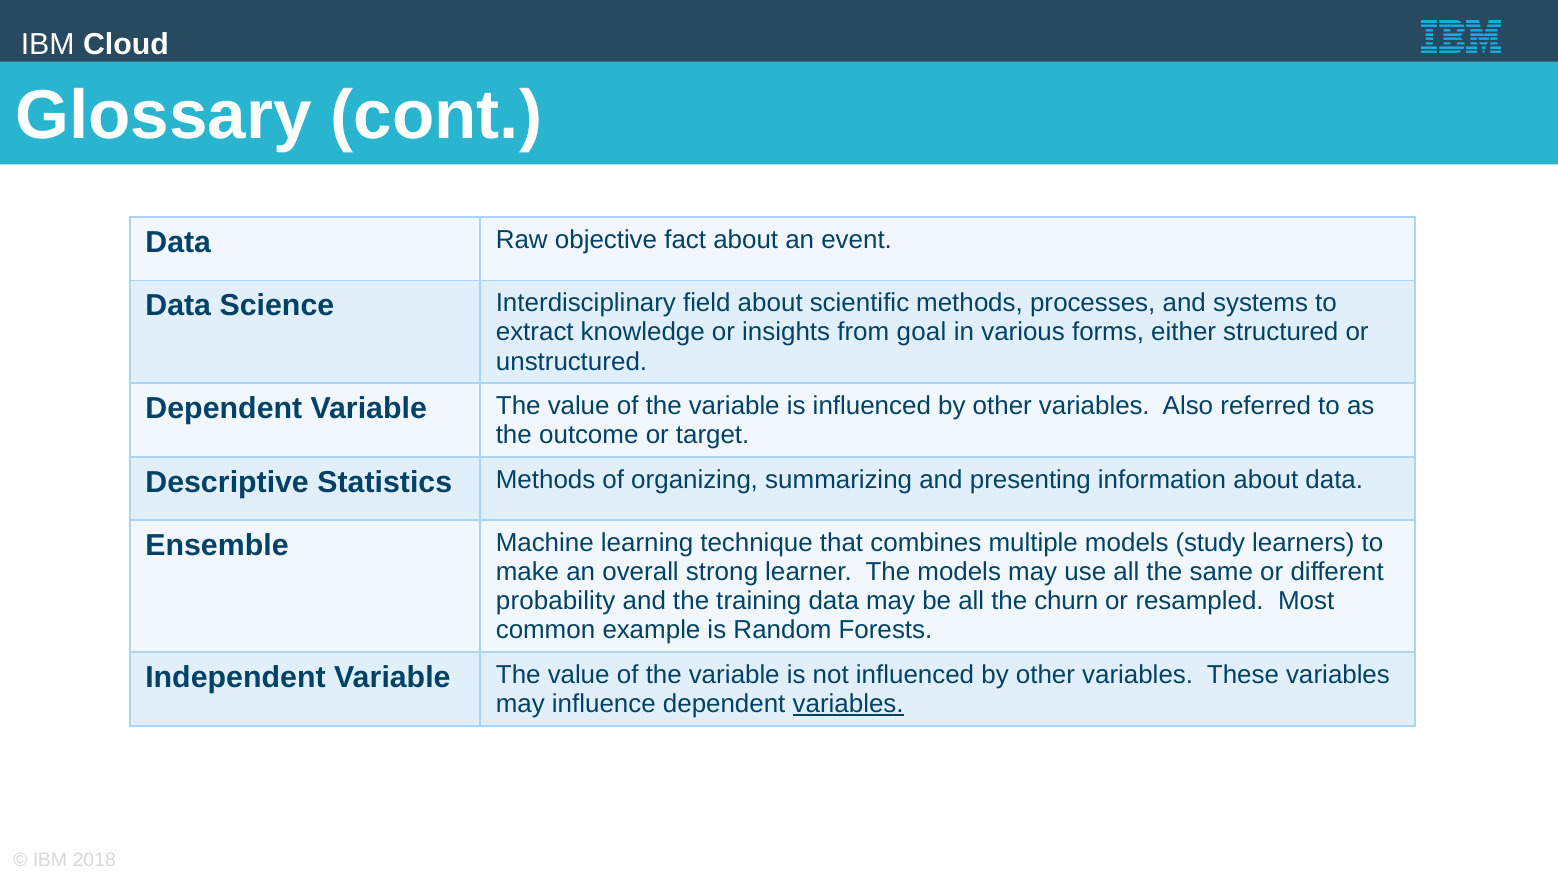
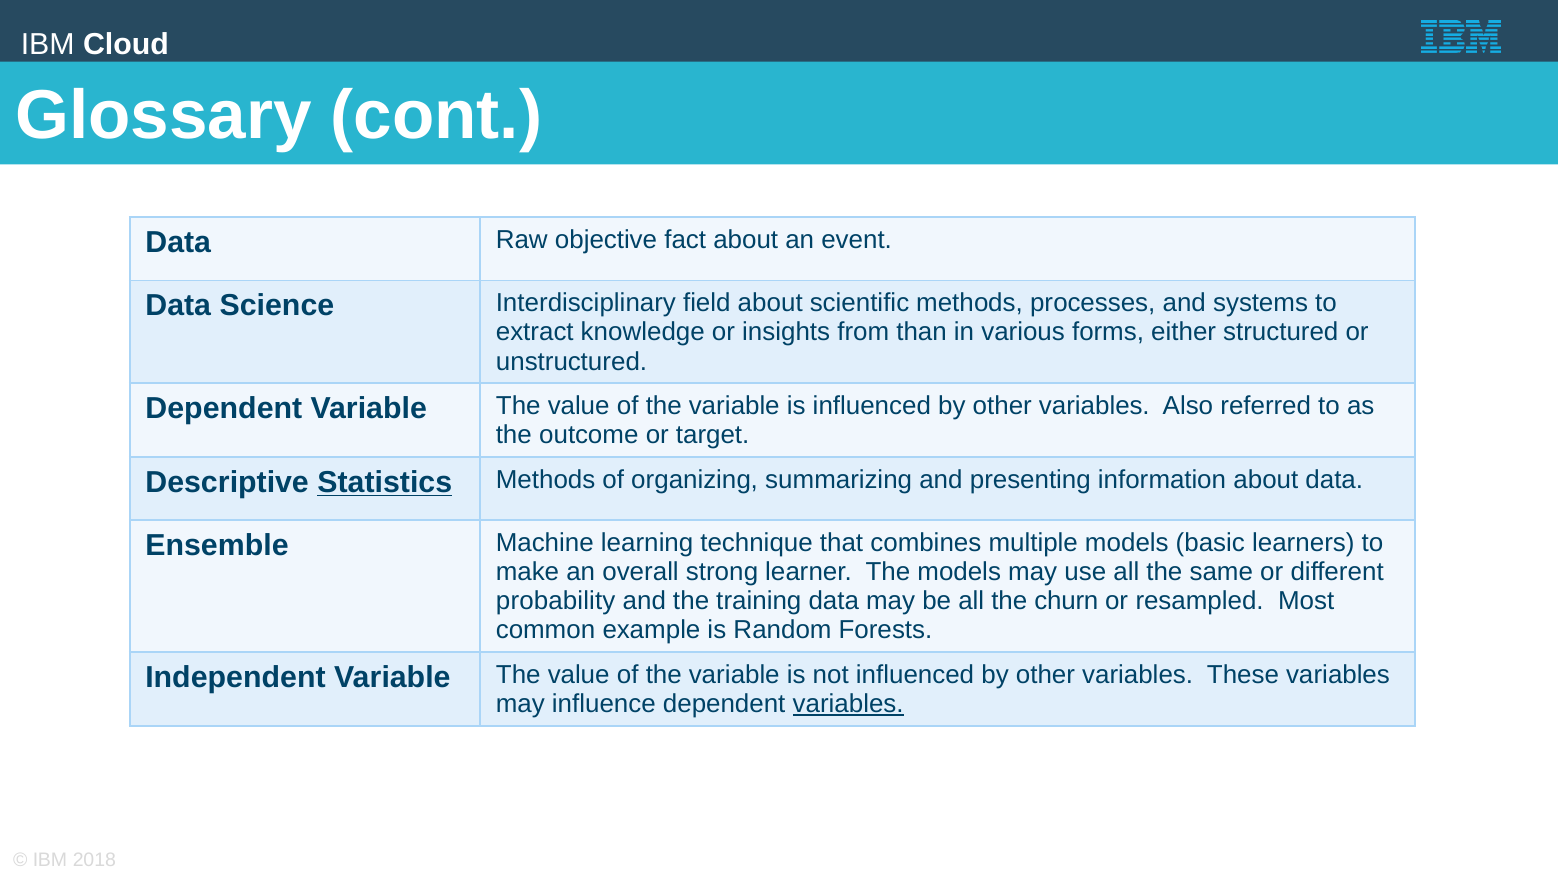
goal: goal -> than
Statistics underline: none -> present
study: study -> basic
